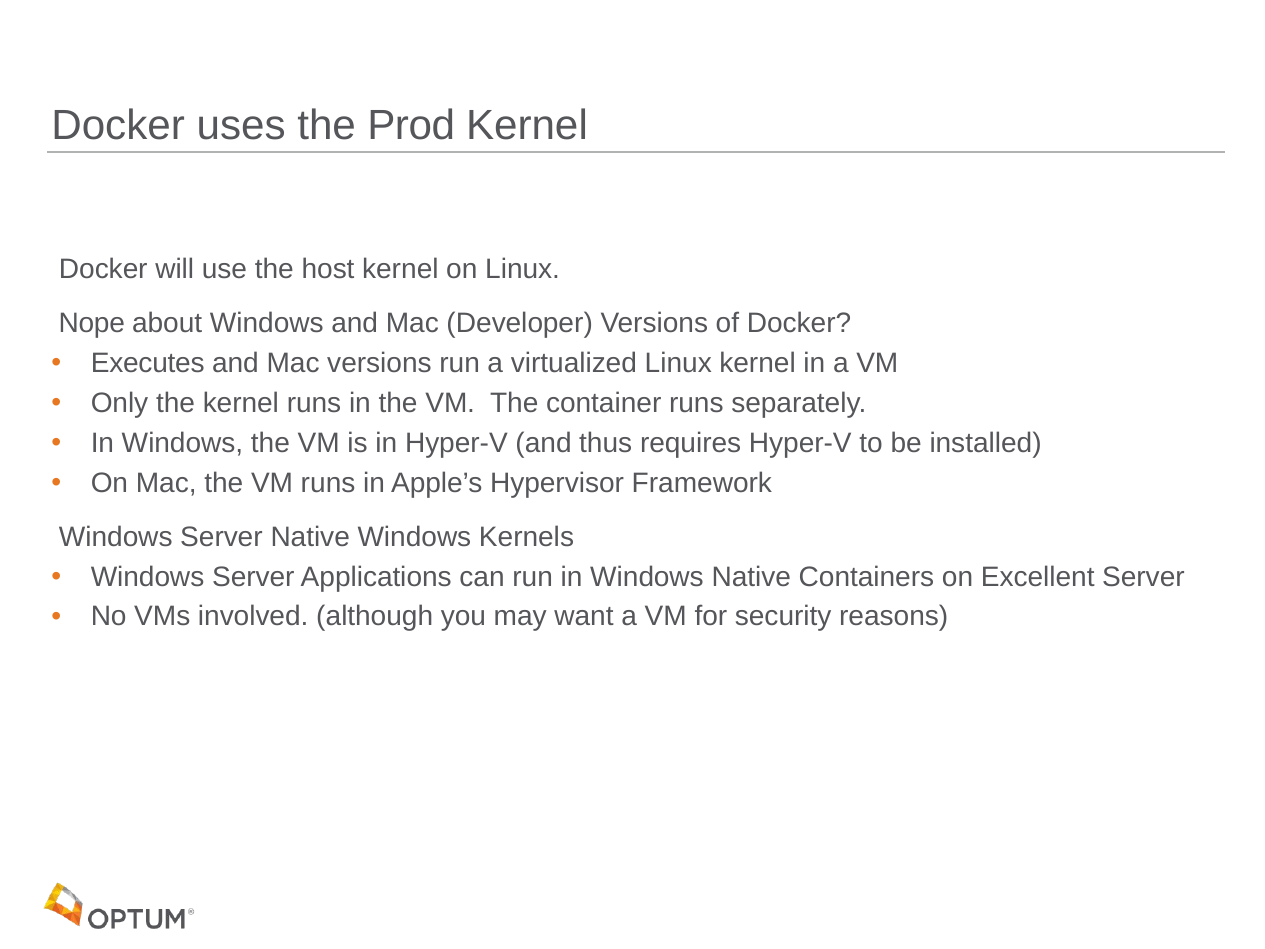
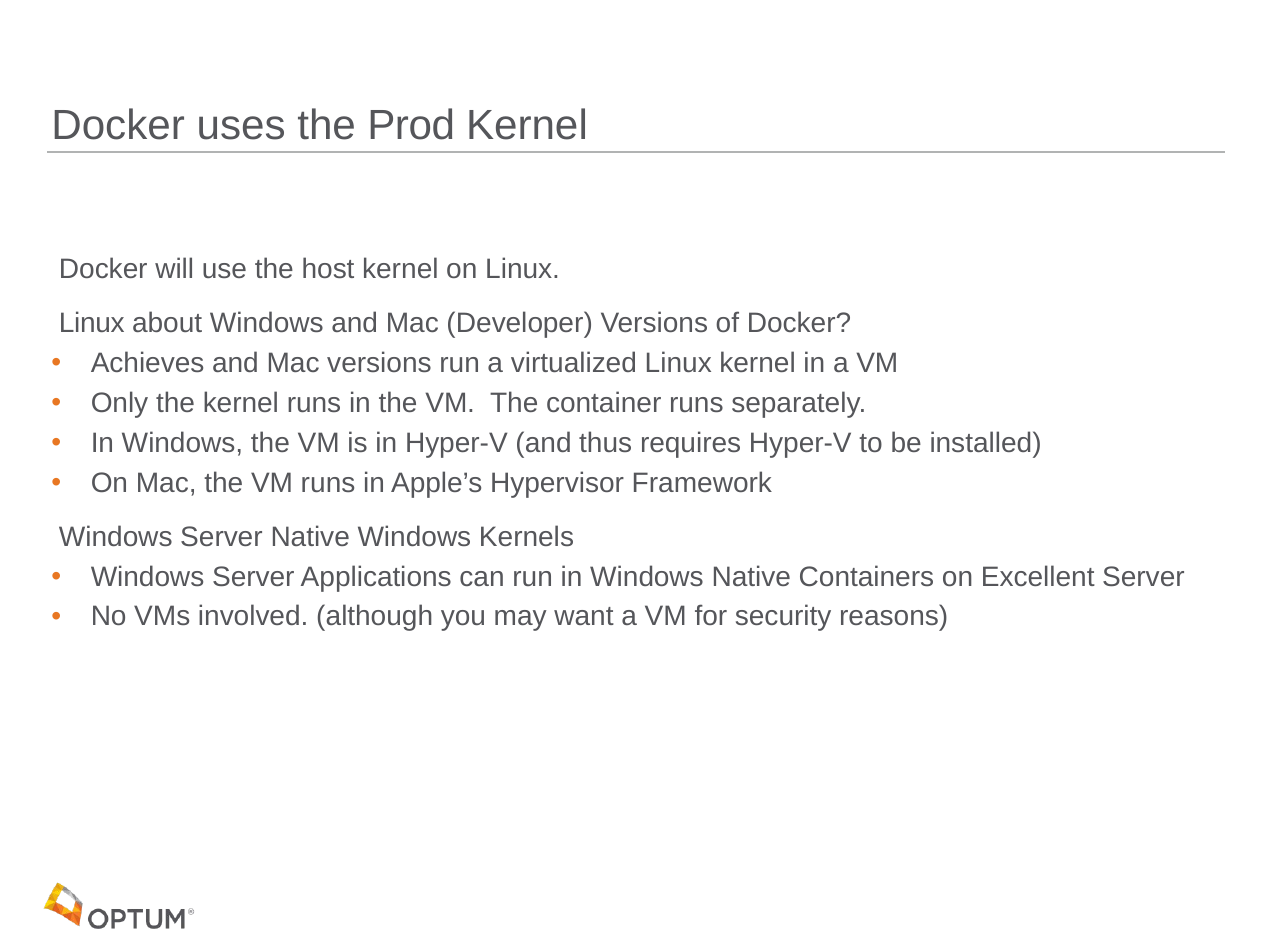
Nope at (92, 323): Nope -> Linux
Executes: Executes -> Achieves
